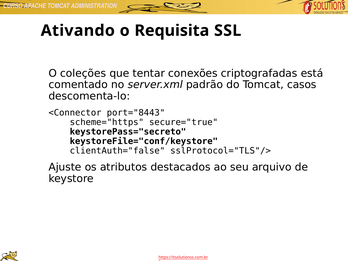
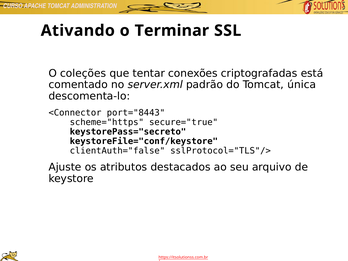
Requisita: Requisita -> Terminar
casos: casos -> única
